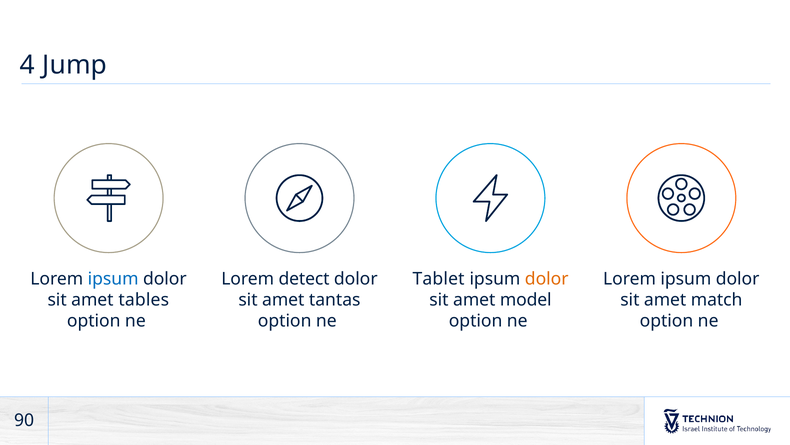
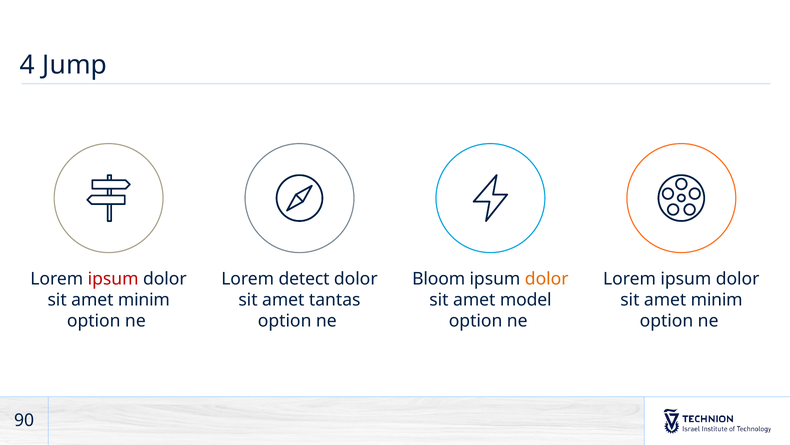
ipsum at (113, 279) colour: blue -> red
Tablet: Tablet -> Bloom
tables at (144, 300): tables -> minim
match at (717, 300): match -> minim
